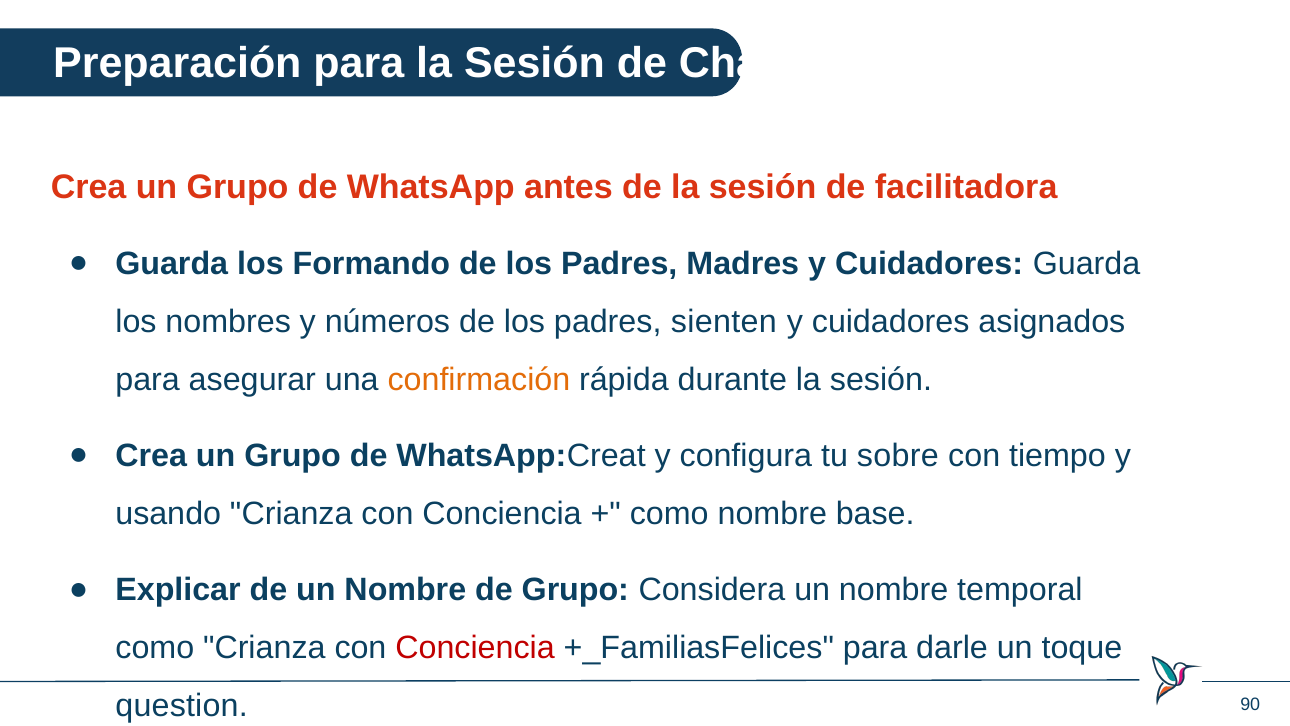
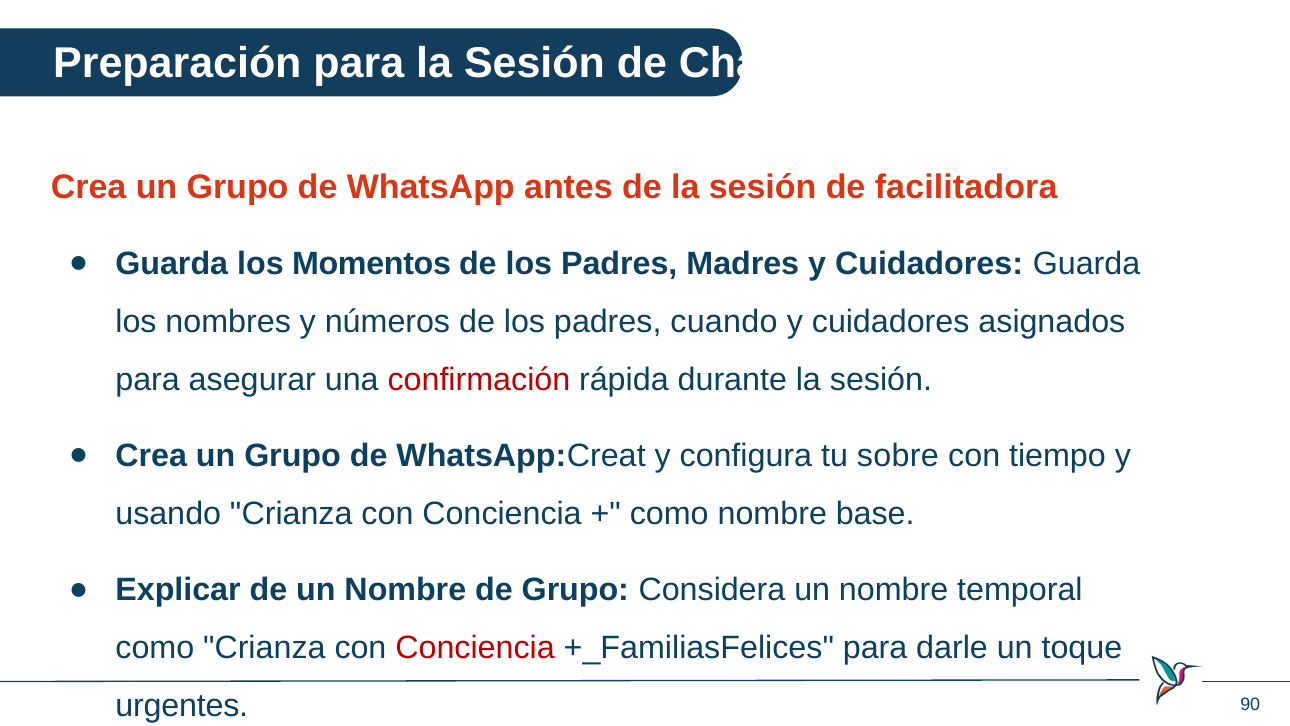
Formando: Formando -> Momentos
sienten: sienten -> cuando
confirmación colour: orange -> red
question: question -> urgentes
